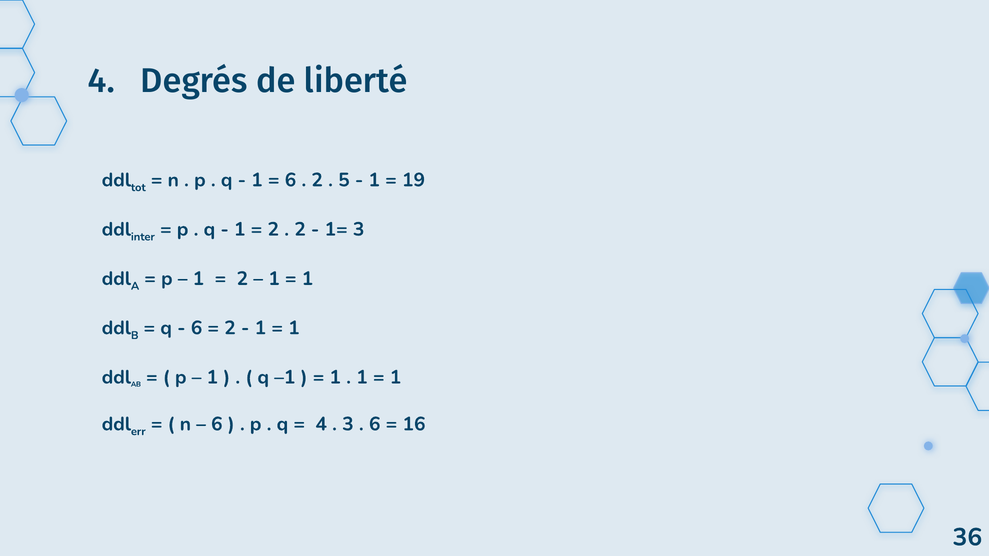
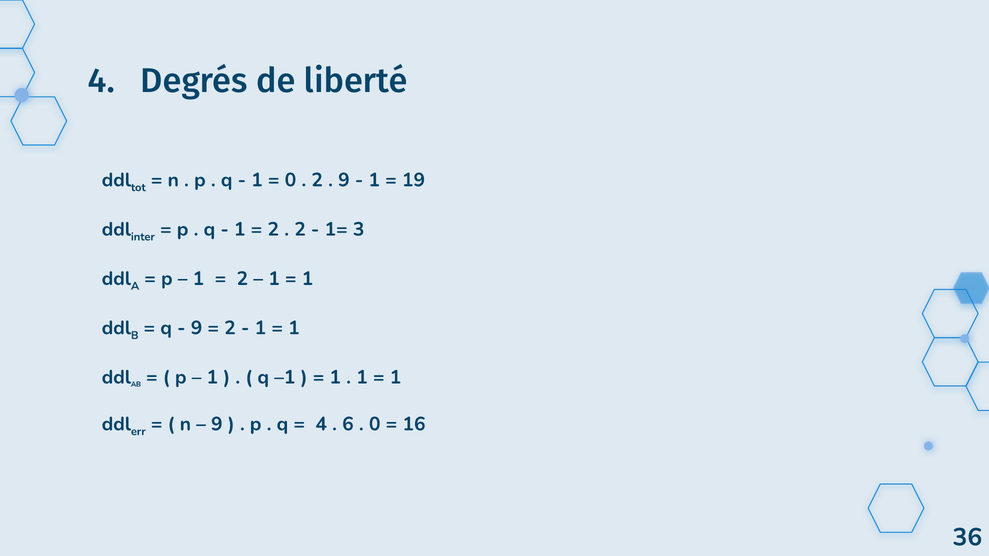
6 at (290, 180): 6 -> 0
5 at (344, 180): 5 -> 9
6 at (197, 328): 6 -> 9
6 at (217, 424): 6 -> 9
3 at (348, 424): 3 -> 6
6 at (375, 424): 6 -> 0
